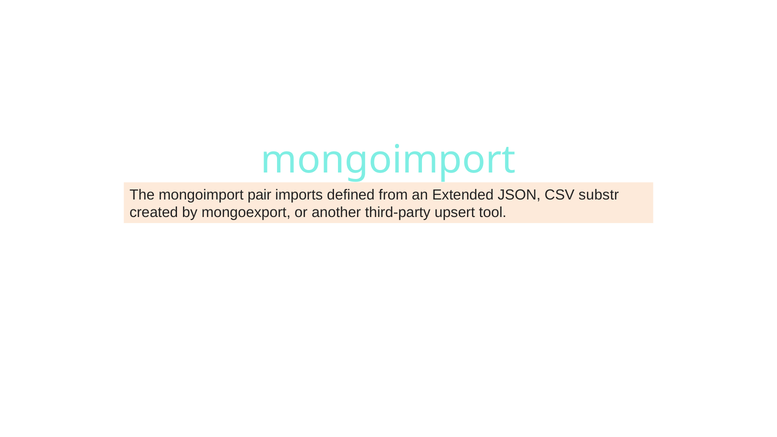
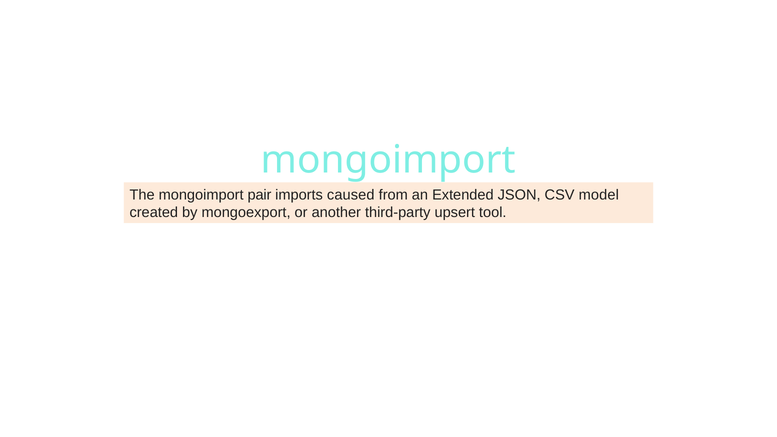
defined: defined -> caused
substr: substr -> model
